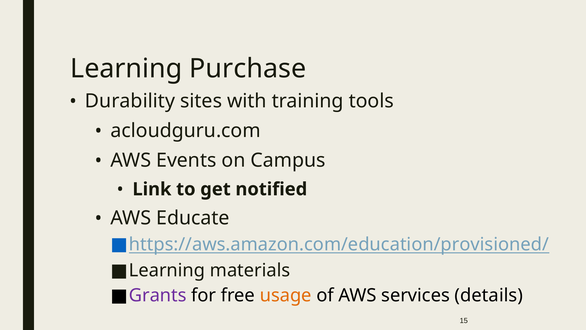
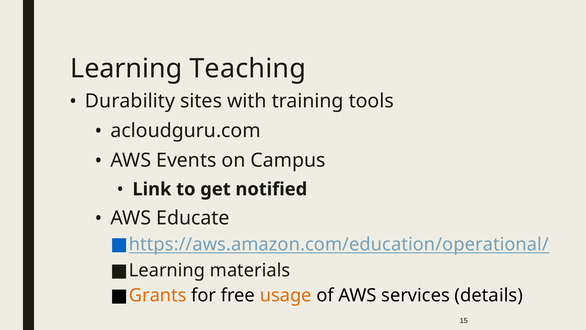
Purchase: Purchase -> Teaching
https://aws.amazon.com/education/provisioned/: https://aws.amazon.com/education/provisioned/ -> https://aws.amazon.com/education/operational/
Grants colour: purple -> orange
